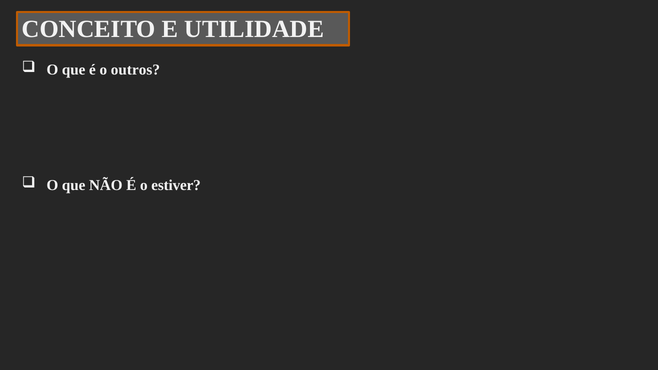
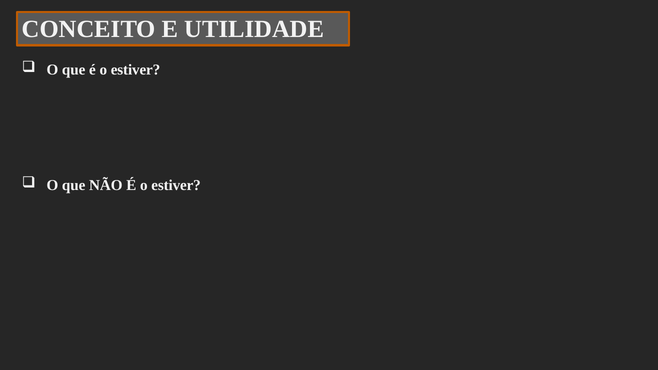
que é o outros: outros -> estiver
